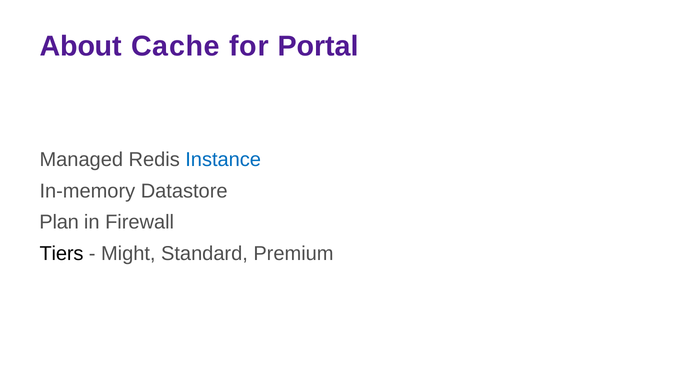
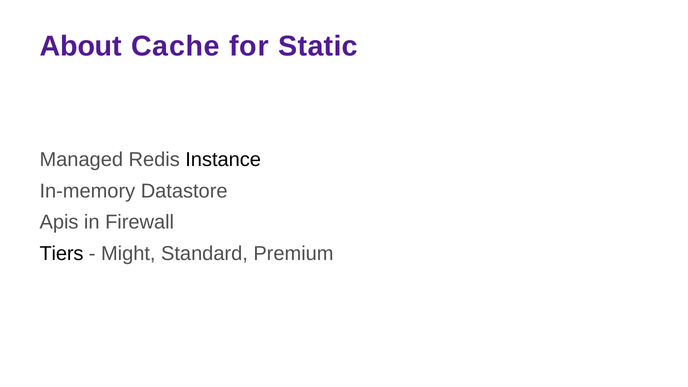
Portal: Portal -> Static
Instance colour: blue -> black
Plan: Plan -> Apis
